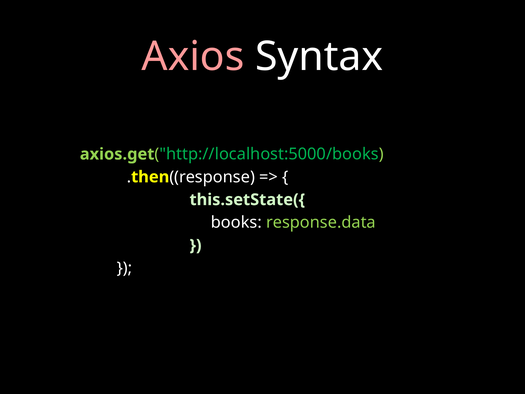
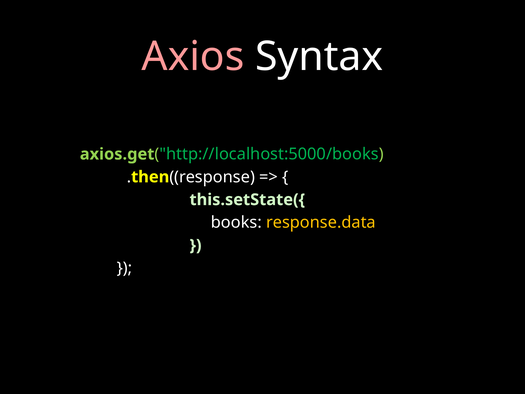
response.data colour: light green -> yellow
